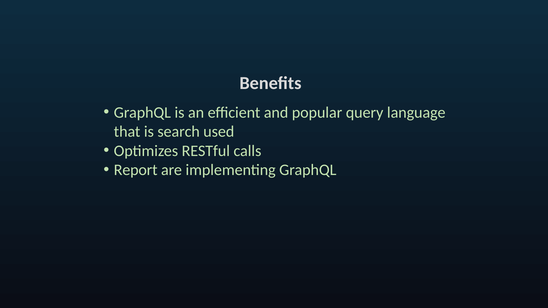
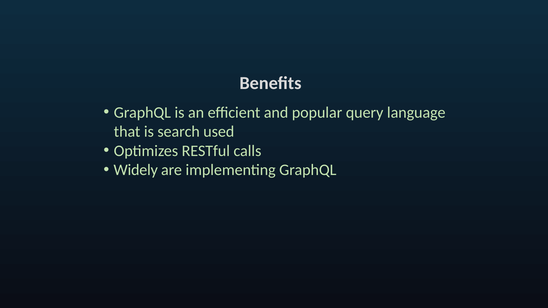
Report: Report -> Widely
